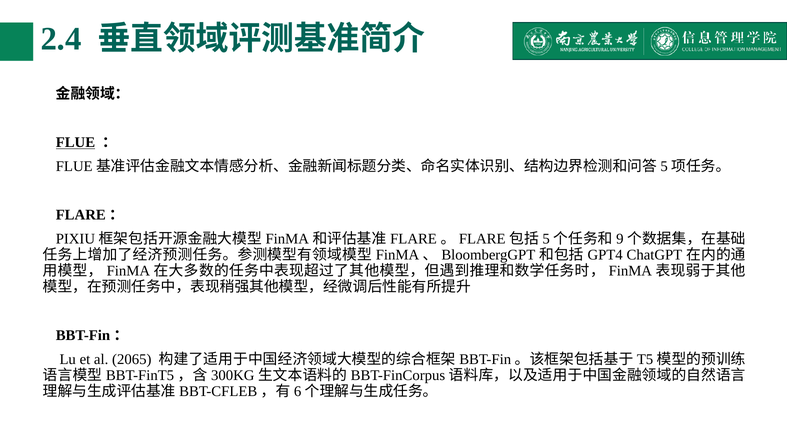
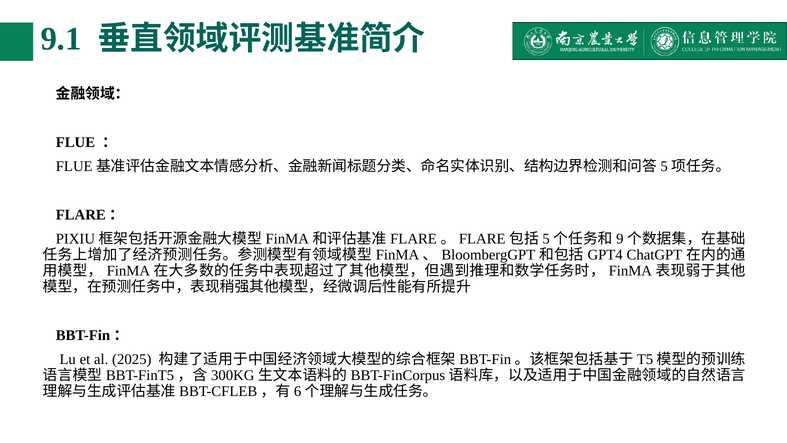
2.4: 2.4 -> 9.1
FLUE underline: present -> none
2065: 2065 -> 2025
